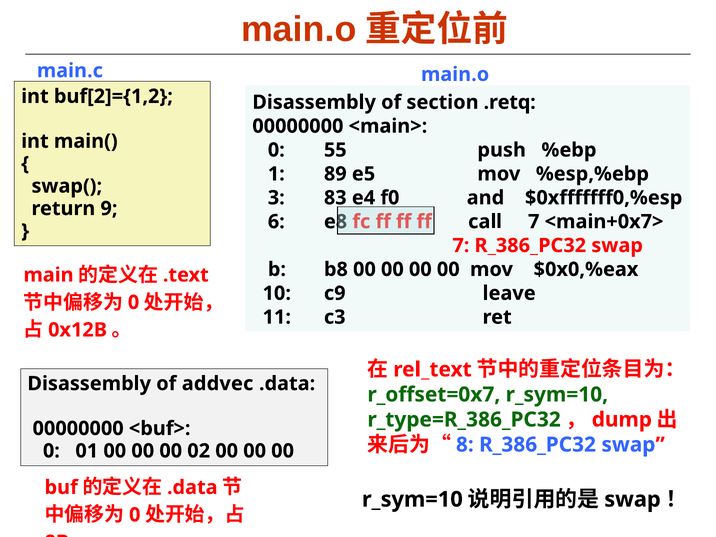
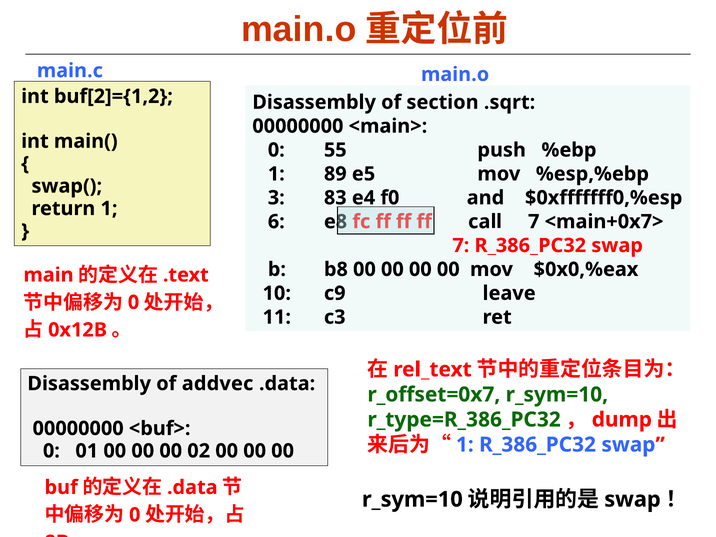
.retq: .retq -> .sqrt
return 9: 9 -> 1
8 at (465, 445): 8 -> 1
